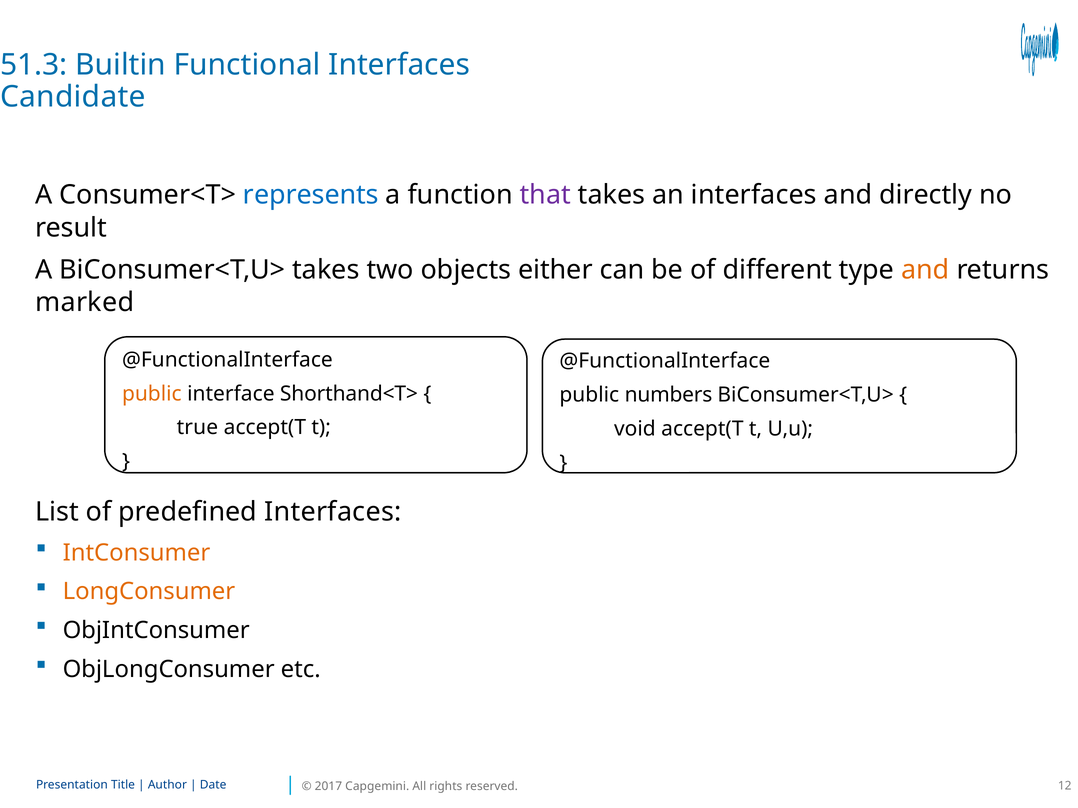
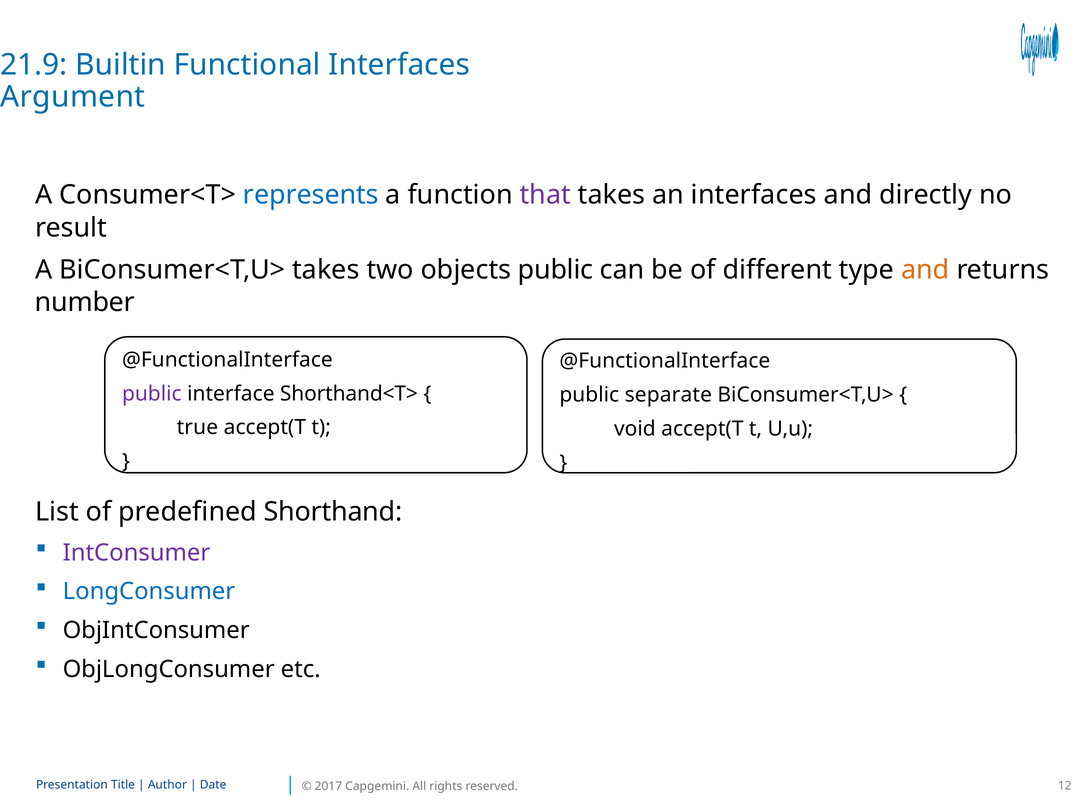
51.3: 51.3 -> 21.9
Candidate: Candidate -> Argument
objects either: either -> public
marked: marked -> number
public at (152, 394) colour: orange -> purple
numbers: numbers -> separate
predefined Interfaces: Interfaces -> Shorthand
IntConsumer colour: orange -> purple
LongConsumer colour: orange -> blue
